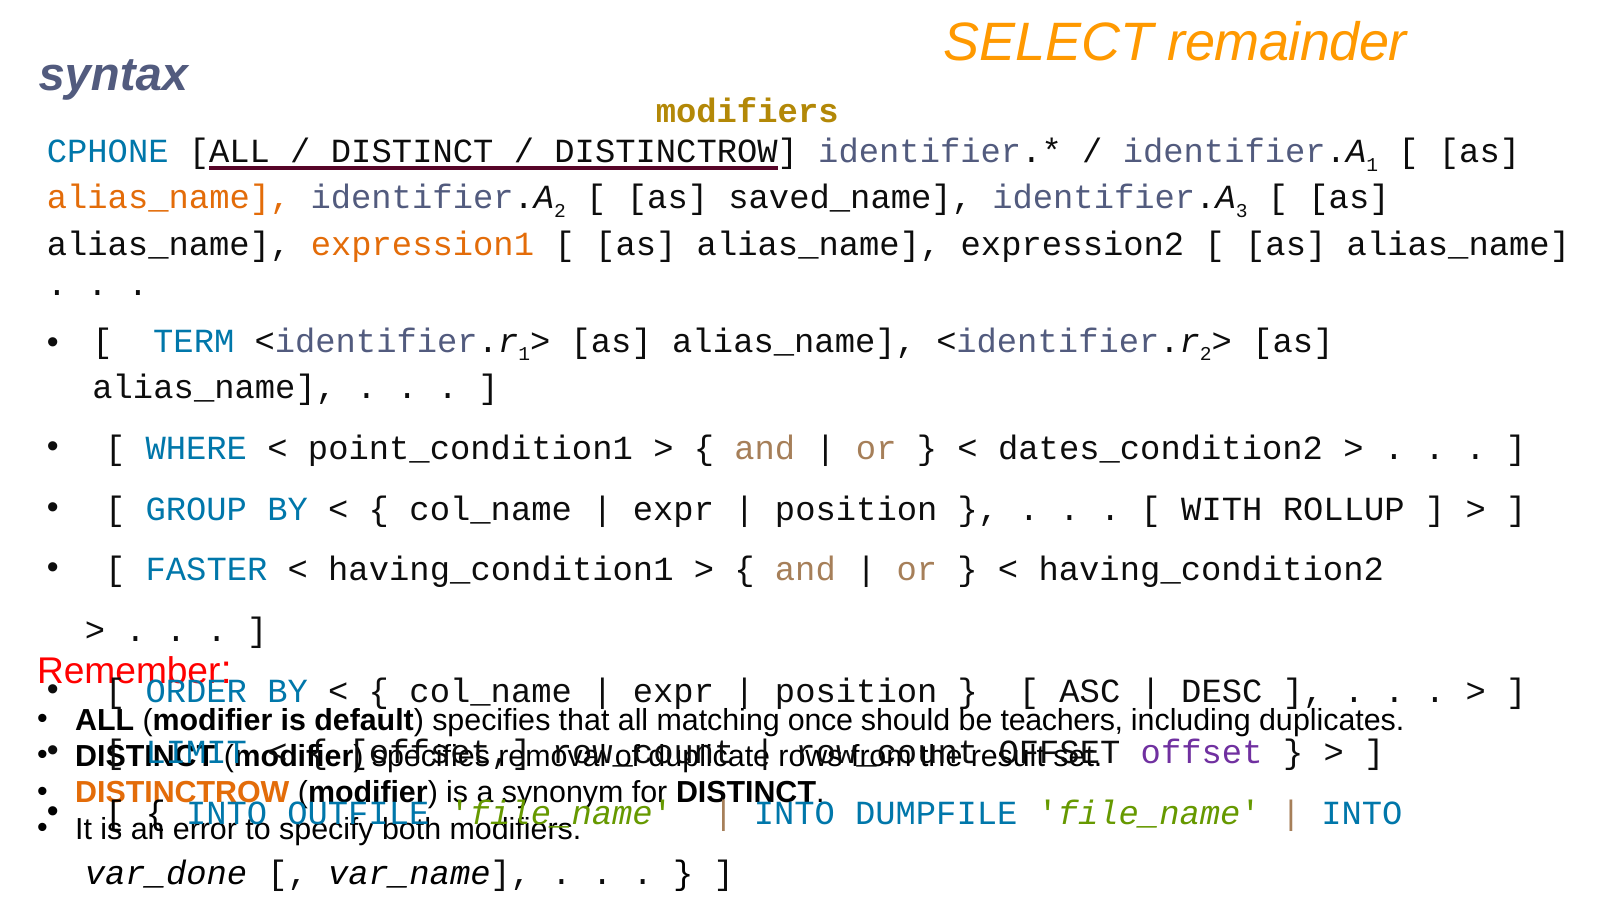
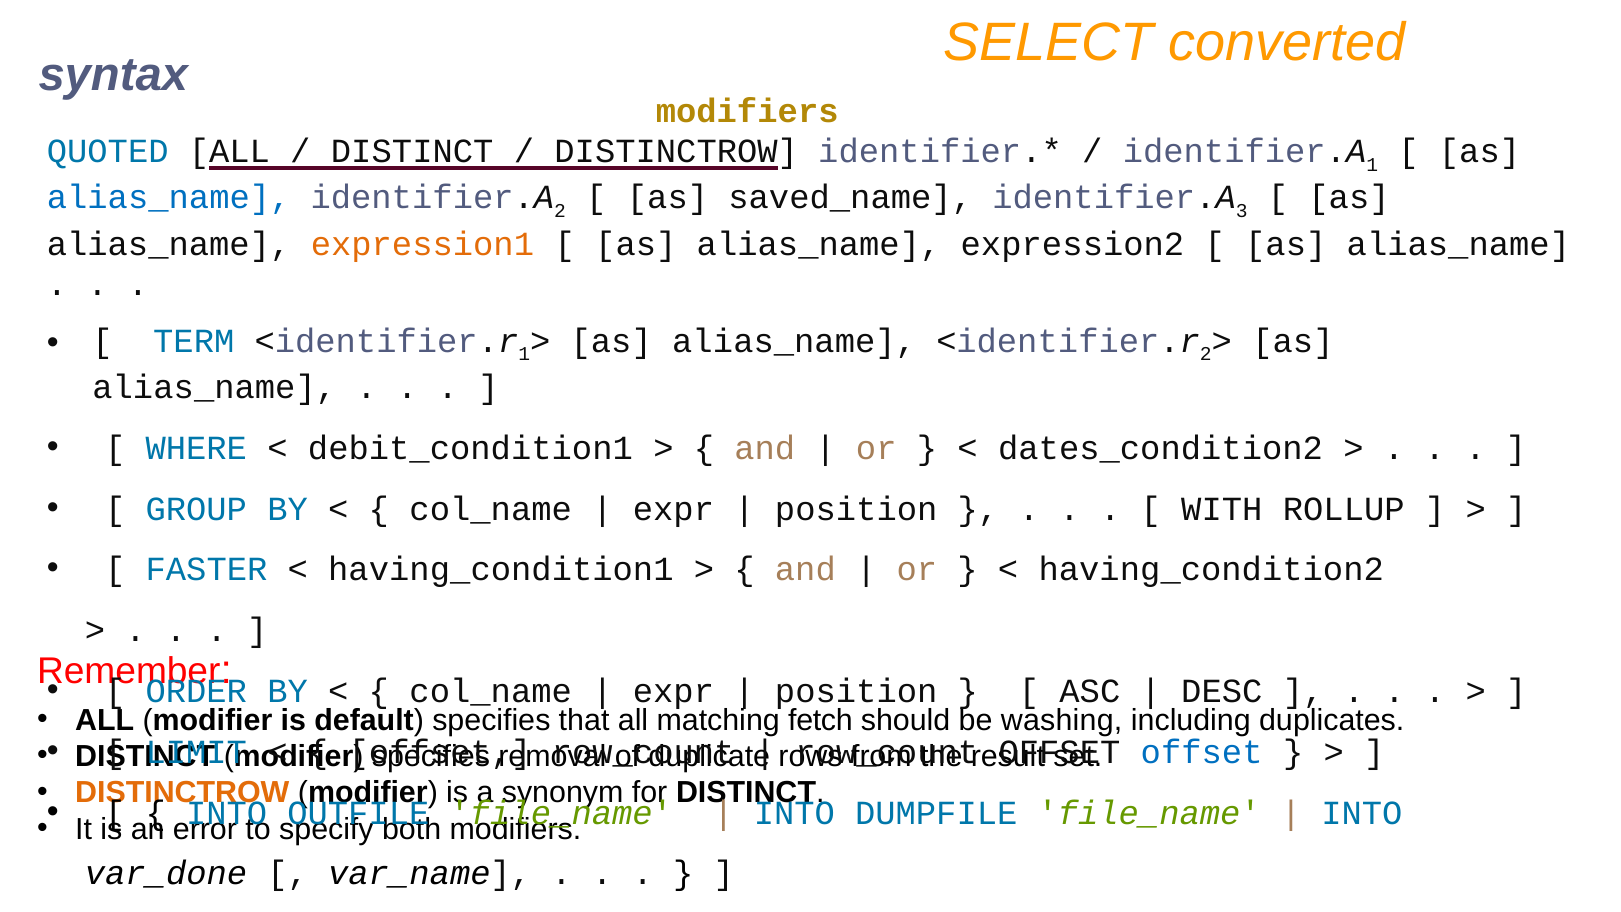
remainder: remainder -> converted
CPHONE: CPHONE -> QUOTED
alias_name at (169, 198) colour: orange -> blue
point_condition1: point_condition1 -> debit_condition1
once: once -> fetch
teachers: teachers -> washing
offset at (1202, 752) colour: purple -> blue
